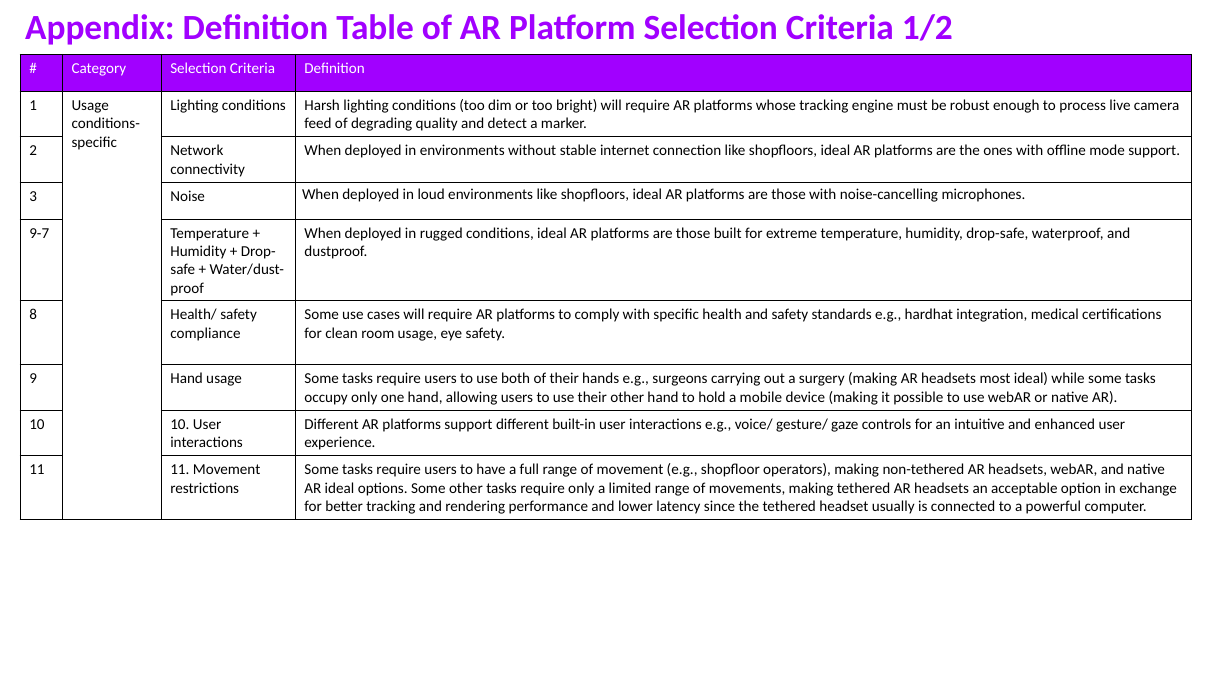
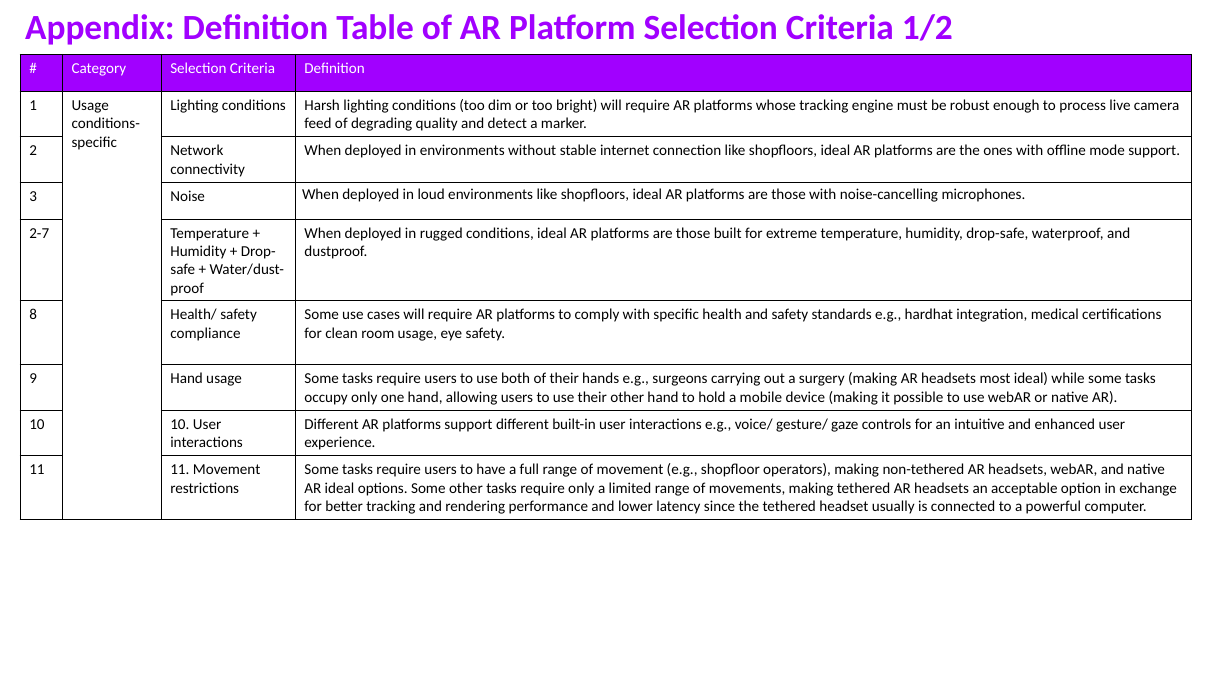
9-7: 9-7 -> 2-7
